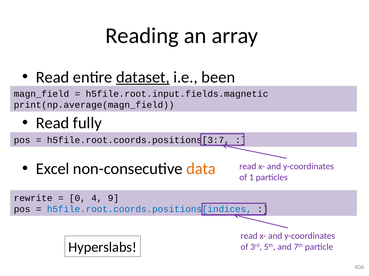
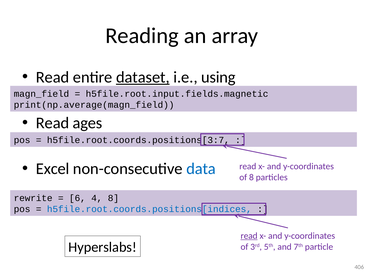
been: been -> using
fully: fully -> ages
data colour: orange -> blue
of 1: 1 -> 8
0: 0 -> 6
4 9: 9 -> 8
read at (249, 237) underline: none -> present
